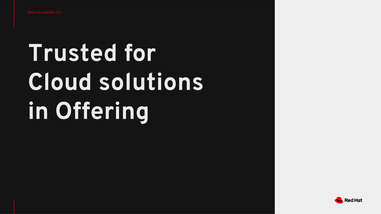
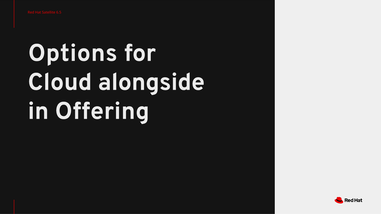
Trusted: Trusted -> Options
solutions: solutions -> alongside
